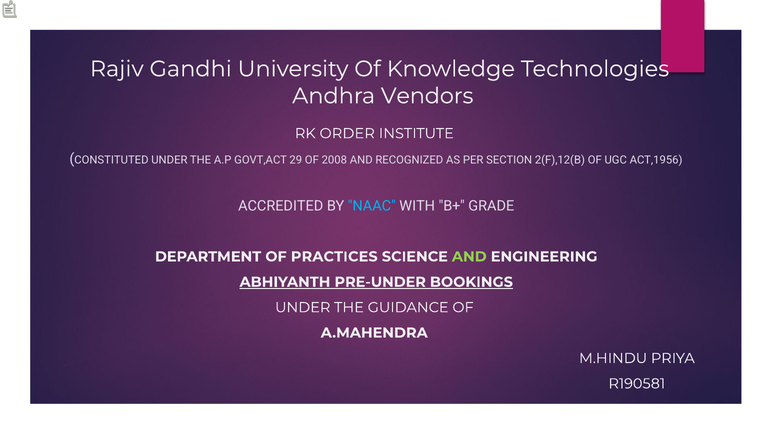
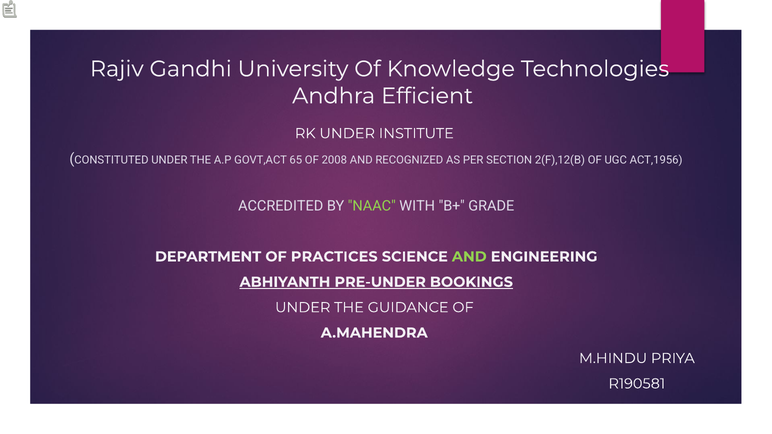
Vendors: Vendors -> Efficient
RK ORDER: ORDER -> UNDER
29: 29 -> 65
NAAC colour: light blue -> light green
